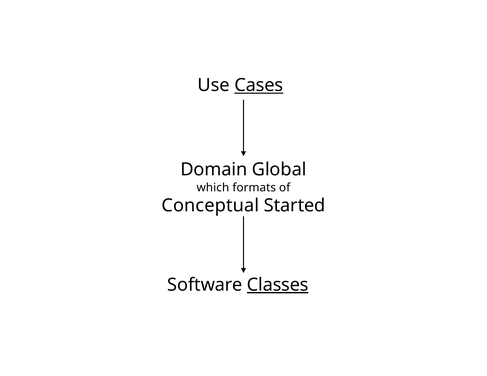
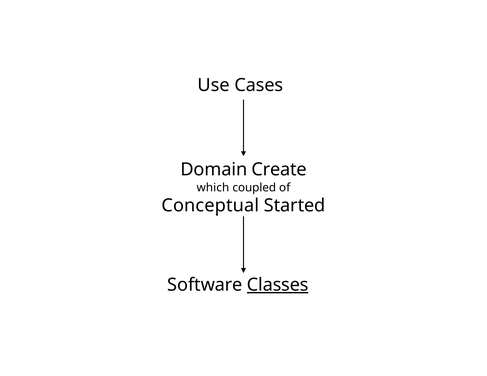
Cases underline: present -> none
Global: Global -> Create
formats: formats -> coupled
